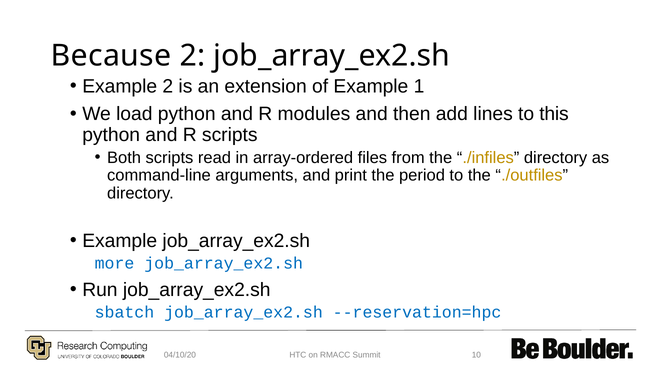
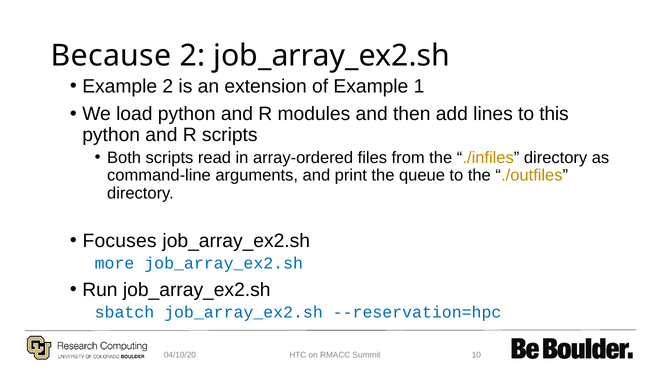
period: period -> queue
Example at (120, 241): Example -> Focuses
